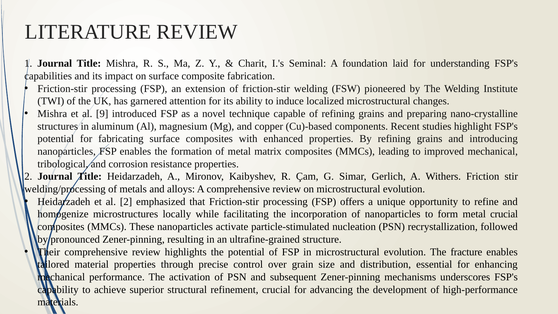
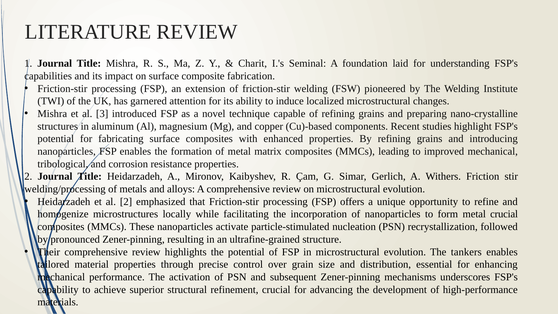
9: 9 -> 3
fracture: fracture -> tankers
